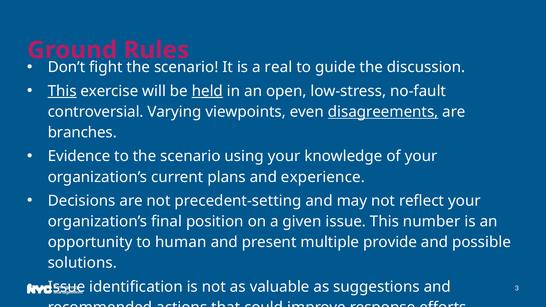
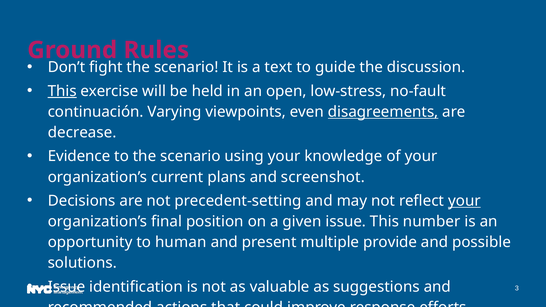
real: real -> text
held underline: present -> none
controversial: controversial -> continuación
branches: branches -> decrease
experience: experience -> screenshot
your at (464, 201) underline: none -> present
